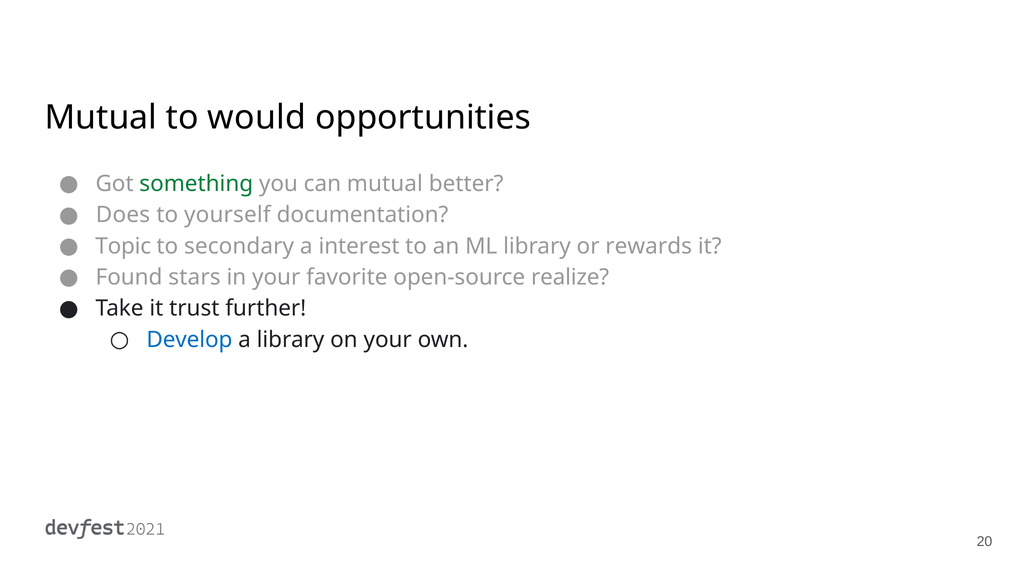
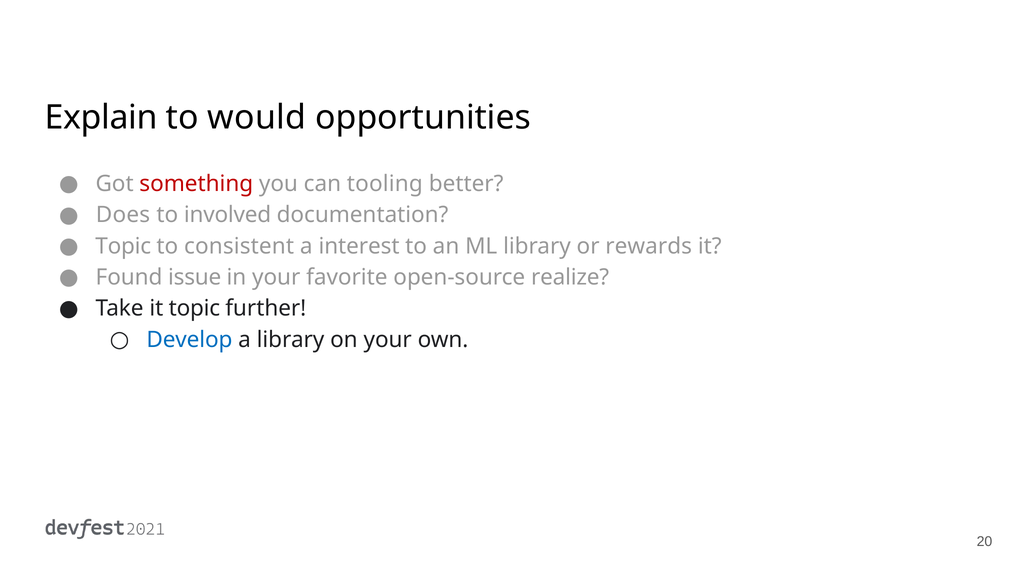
Mutual at (101, 118): Mutual -> Explain
something colour: green -> red
can mutual: mutual -> tooling
yourself: yourself -> involved
secondary: secondary -> consistent
stars: stars -> issue
it trust: trust -> topic
